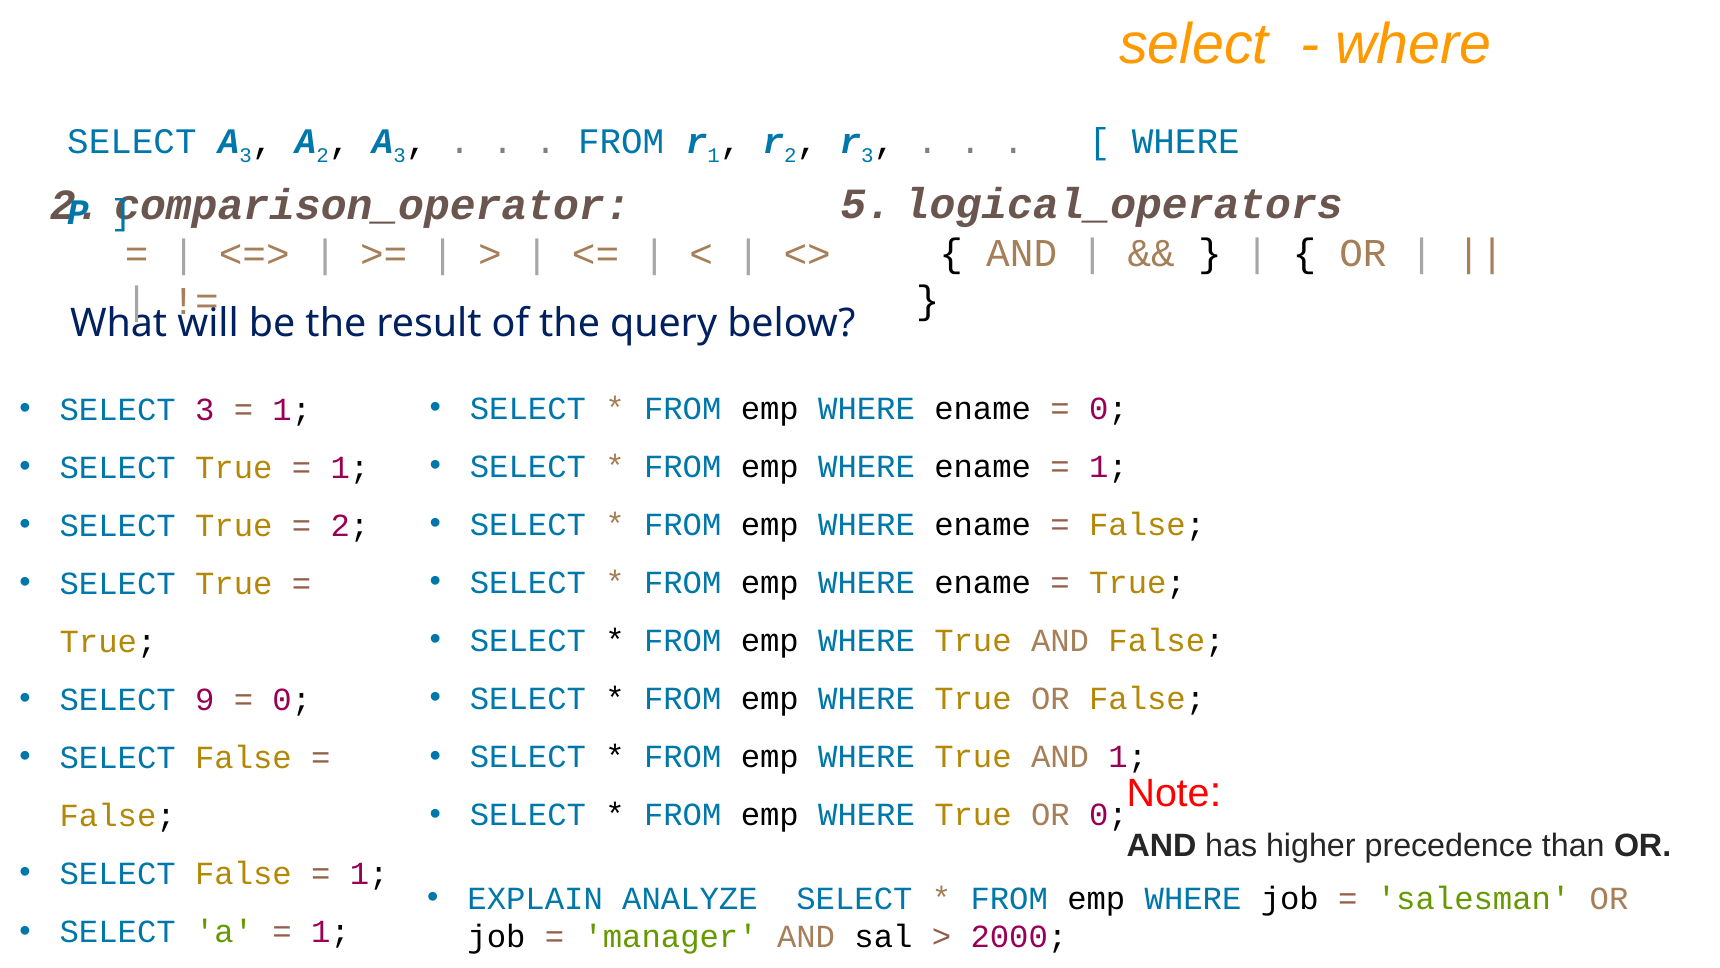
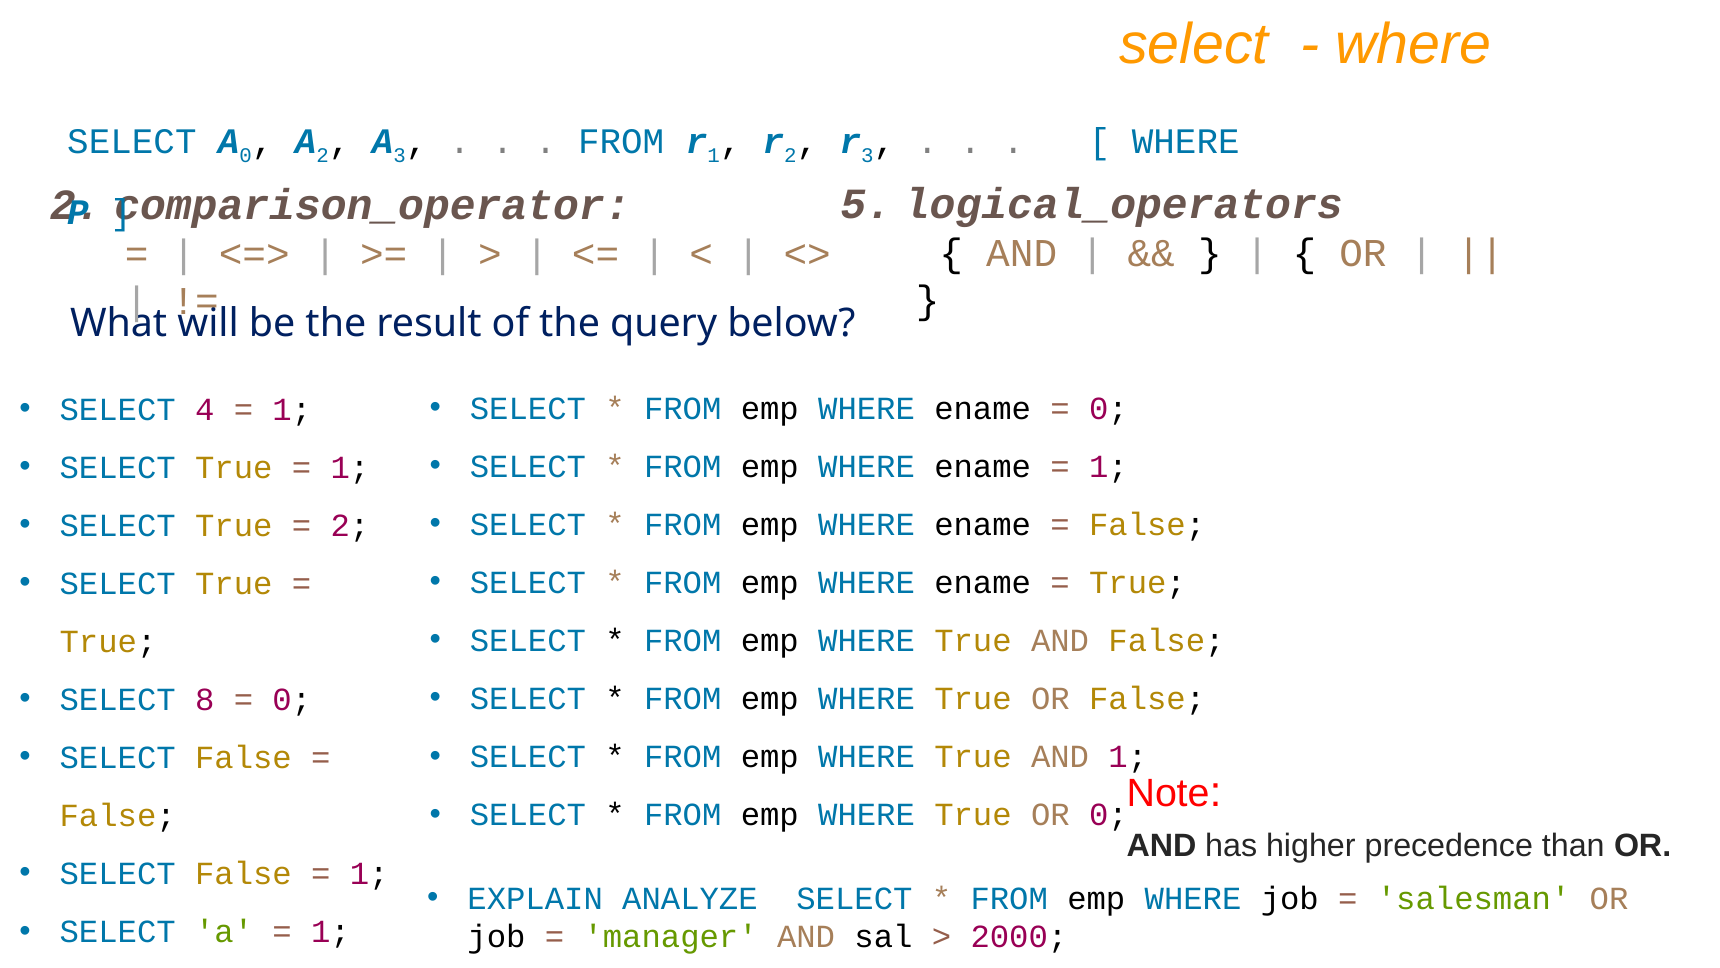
SELECT A 3: 3 -> 0
SELECT 3: 3 -> 4
9: 9 -> 8
